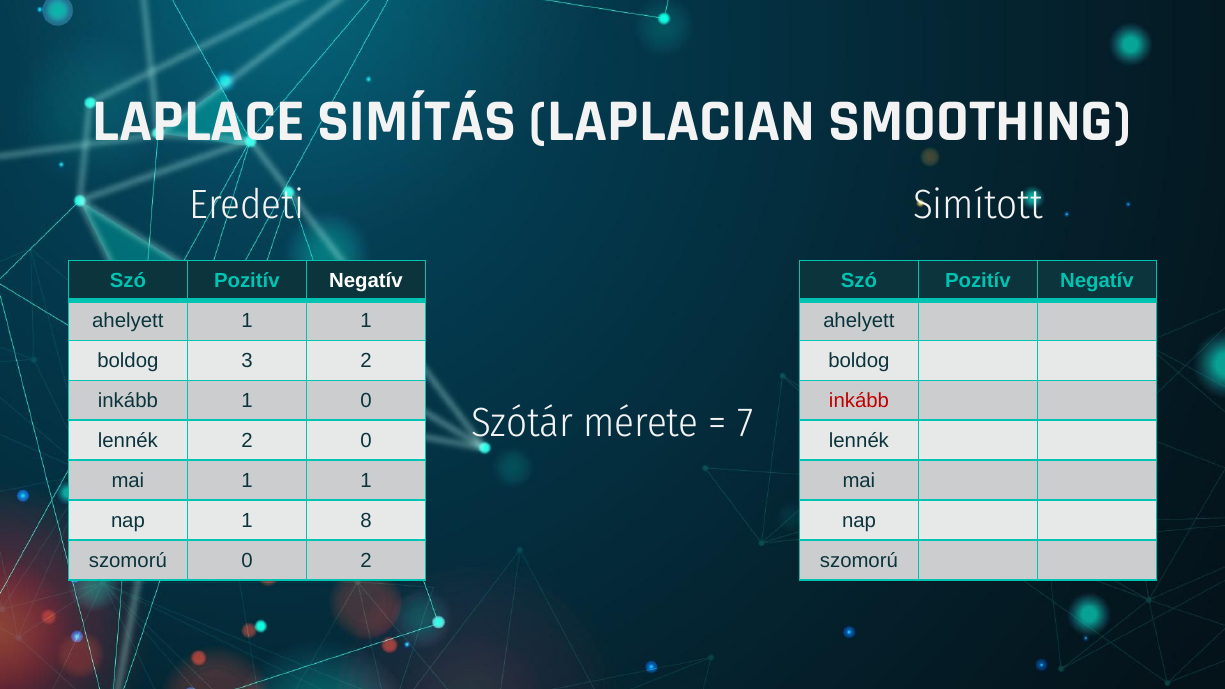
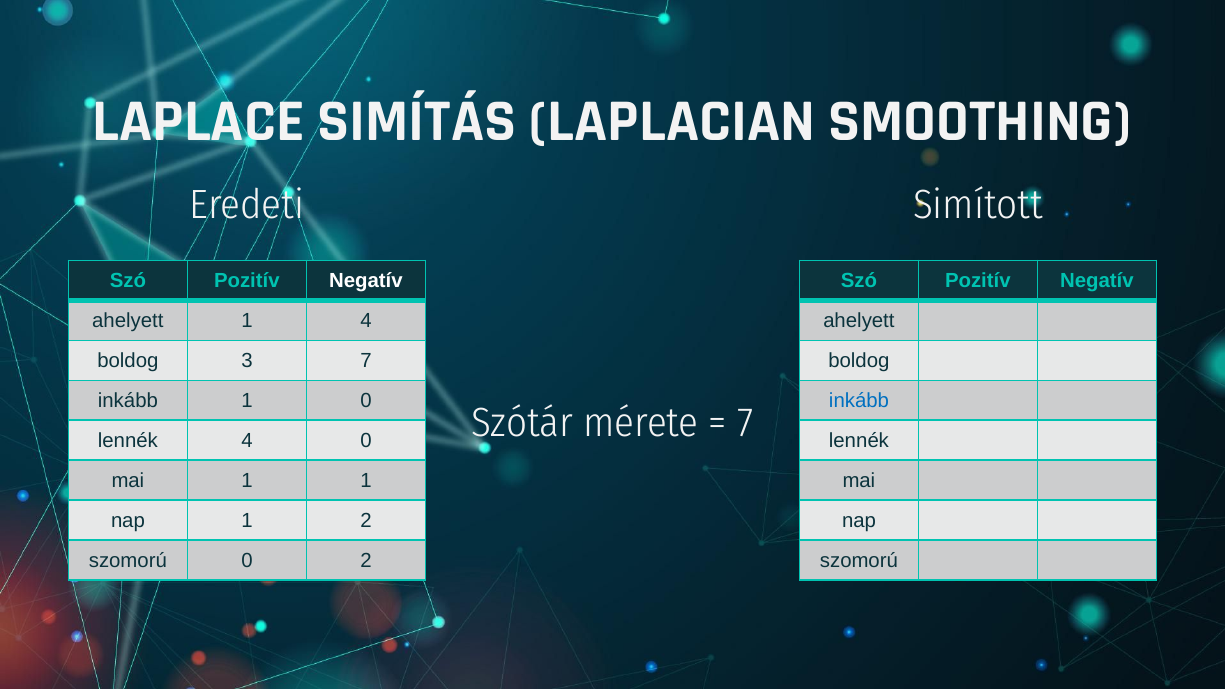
ahelyett 1 1: 1 -> 4
3 2: 2 -> 7
inkább at (859, 401) colour: red -> blue
lennék 2: 2 -> 4
1 8: 8 -> 2
